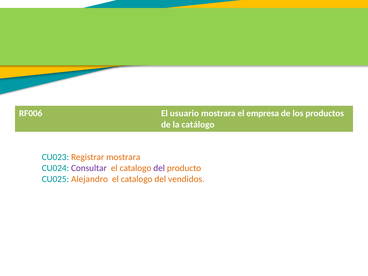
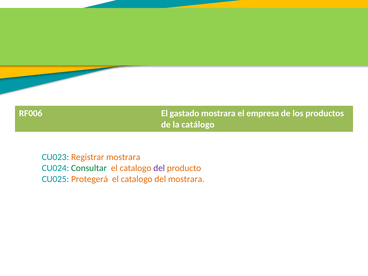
usuario: usuario -> gastado
Consultar colour: purple -> green
Alejandro: Alejandro -> Protegerá
del vendidos: vendidos -> mostrara
